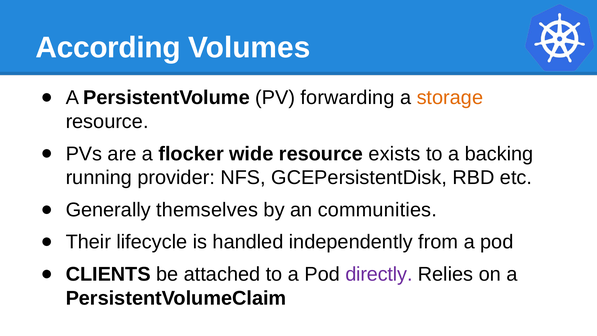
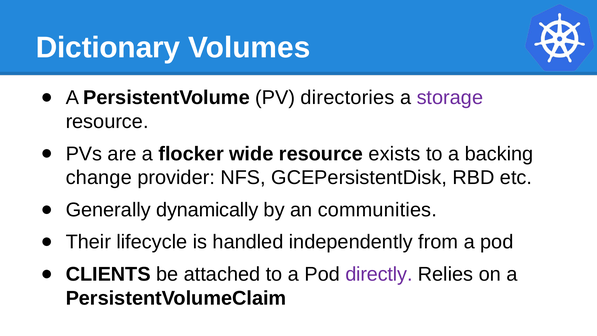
According: According -> Dictionary
forwarding: forwarding -> directories
storage colour: orange -> purple
running: running -> change
themselves: themselves -> dynamically
